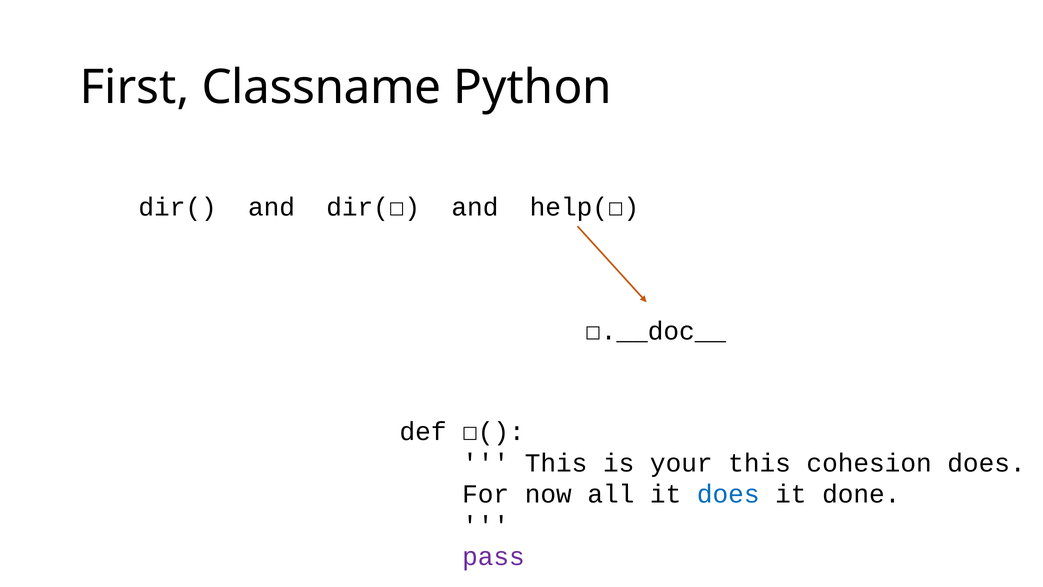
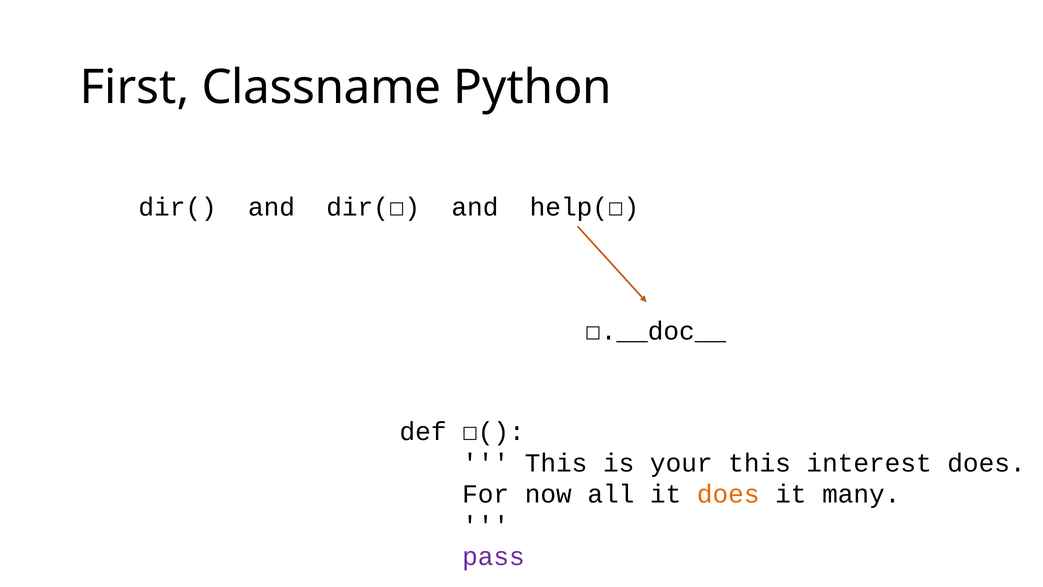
cohesion: cohesion -> interest
does at (728, 494) colour: blue -> orange
done: done -> many
